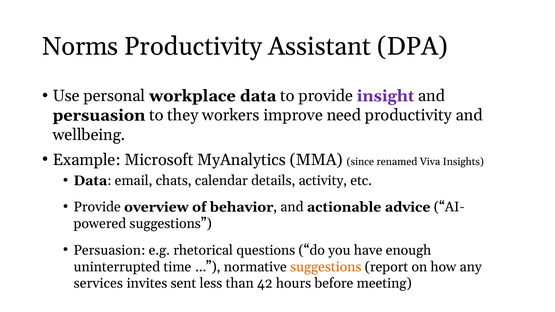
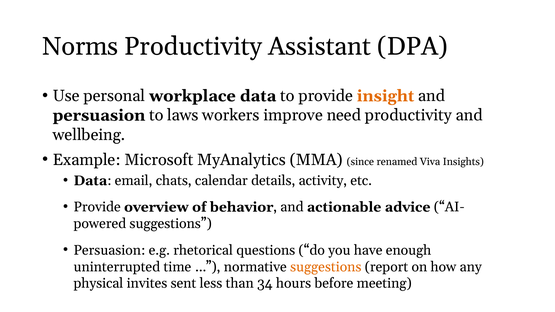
insight colour: purple -> orange
they: they -> laws
services: services -> physical
42: 42 -> 34
